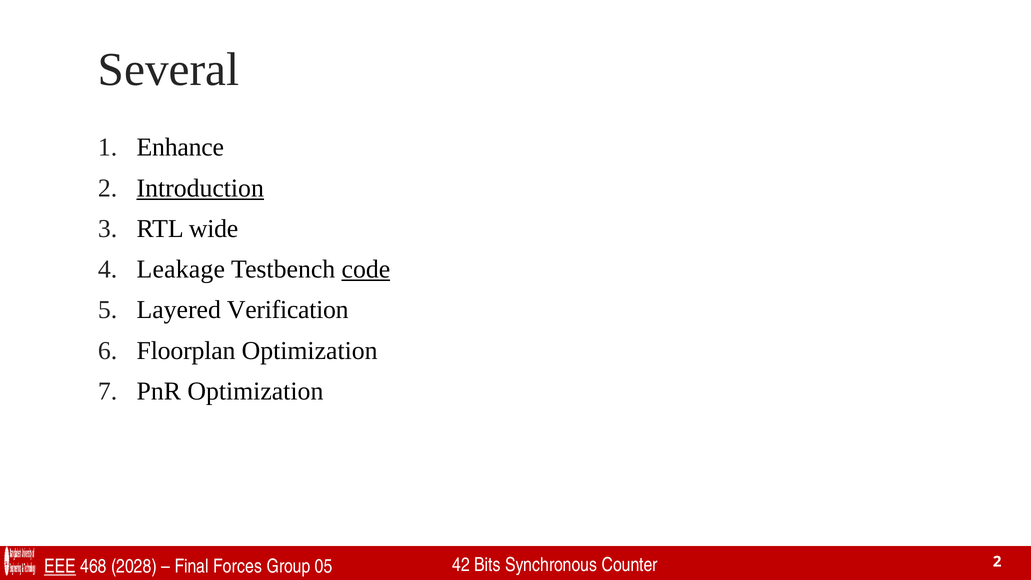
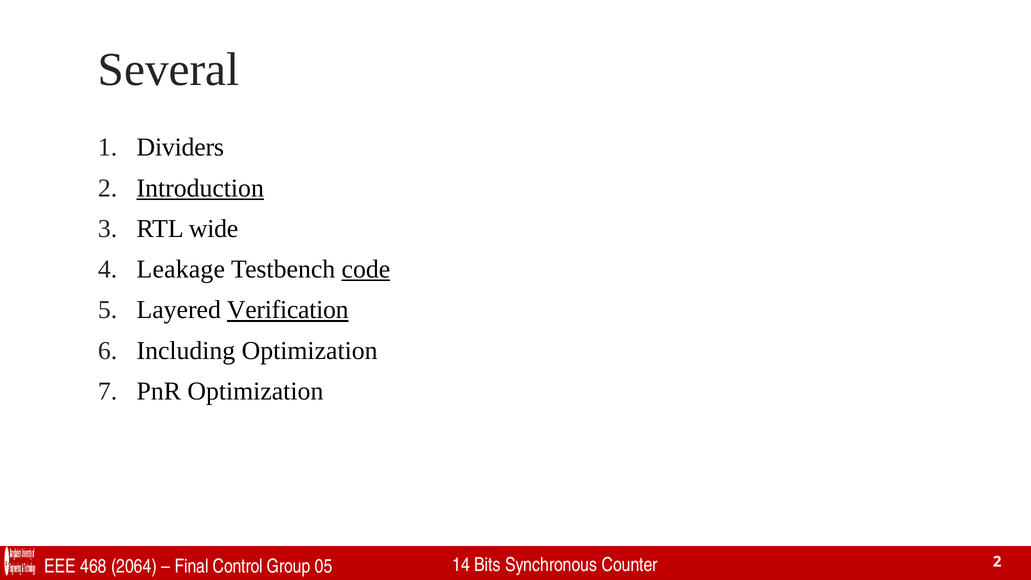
Enhance: Enhance -> Dividers
Verification underline: none -> present
Floorplan: Floorplan -> Including
EEE underline: present -> none
2028: 2028 -> 2064
Forces: Forces -> Control
42: 42 -> 14
